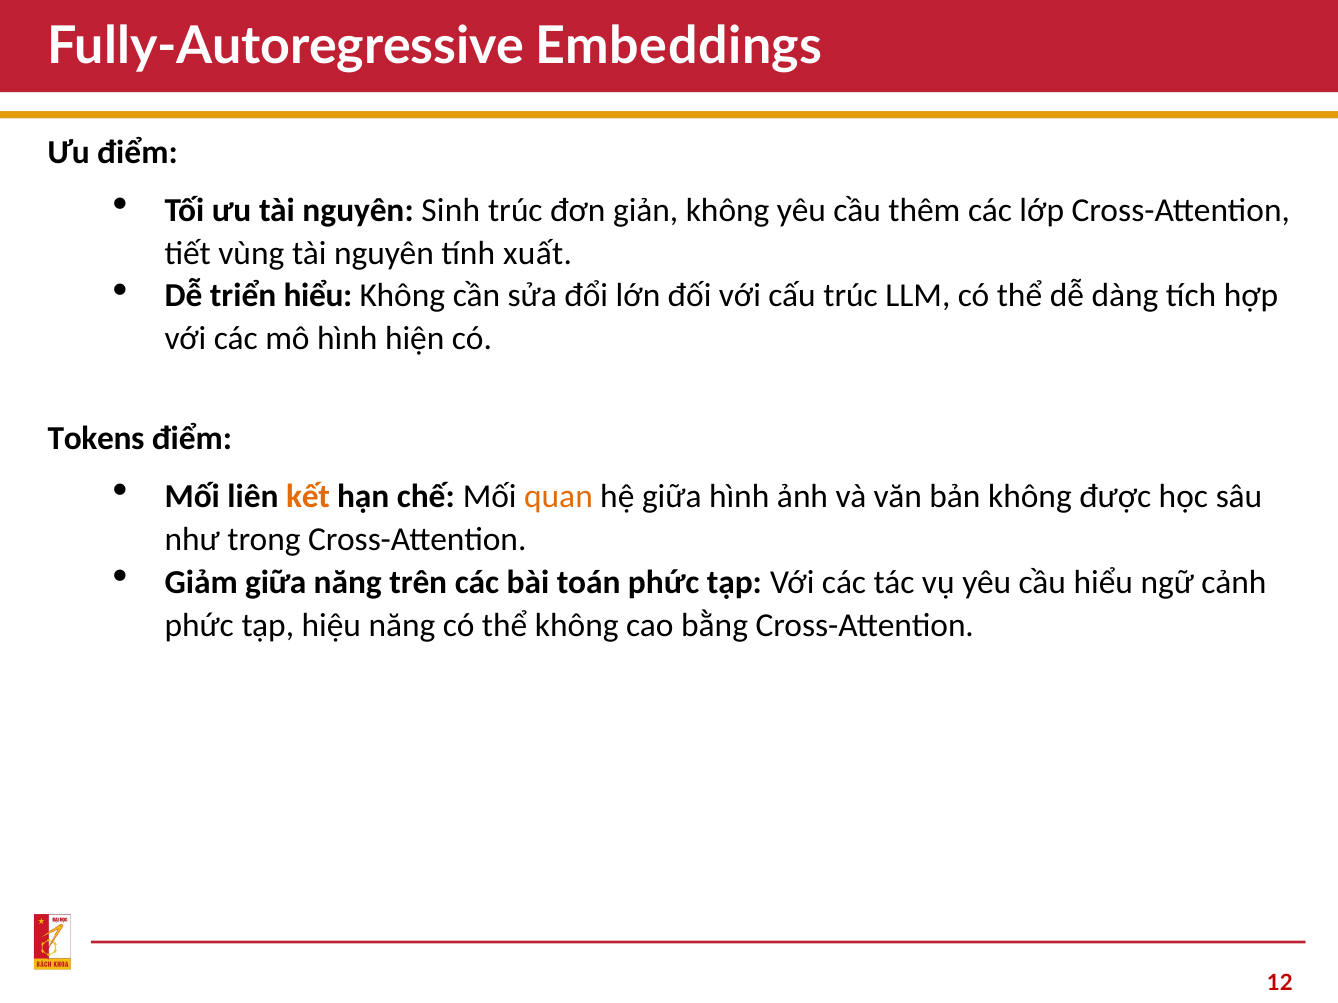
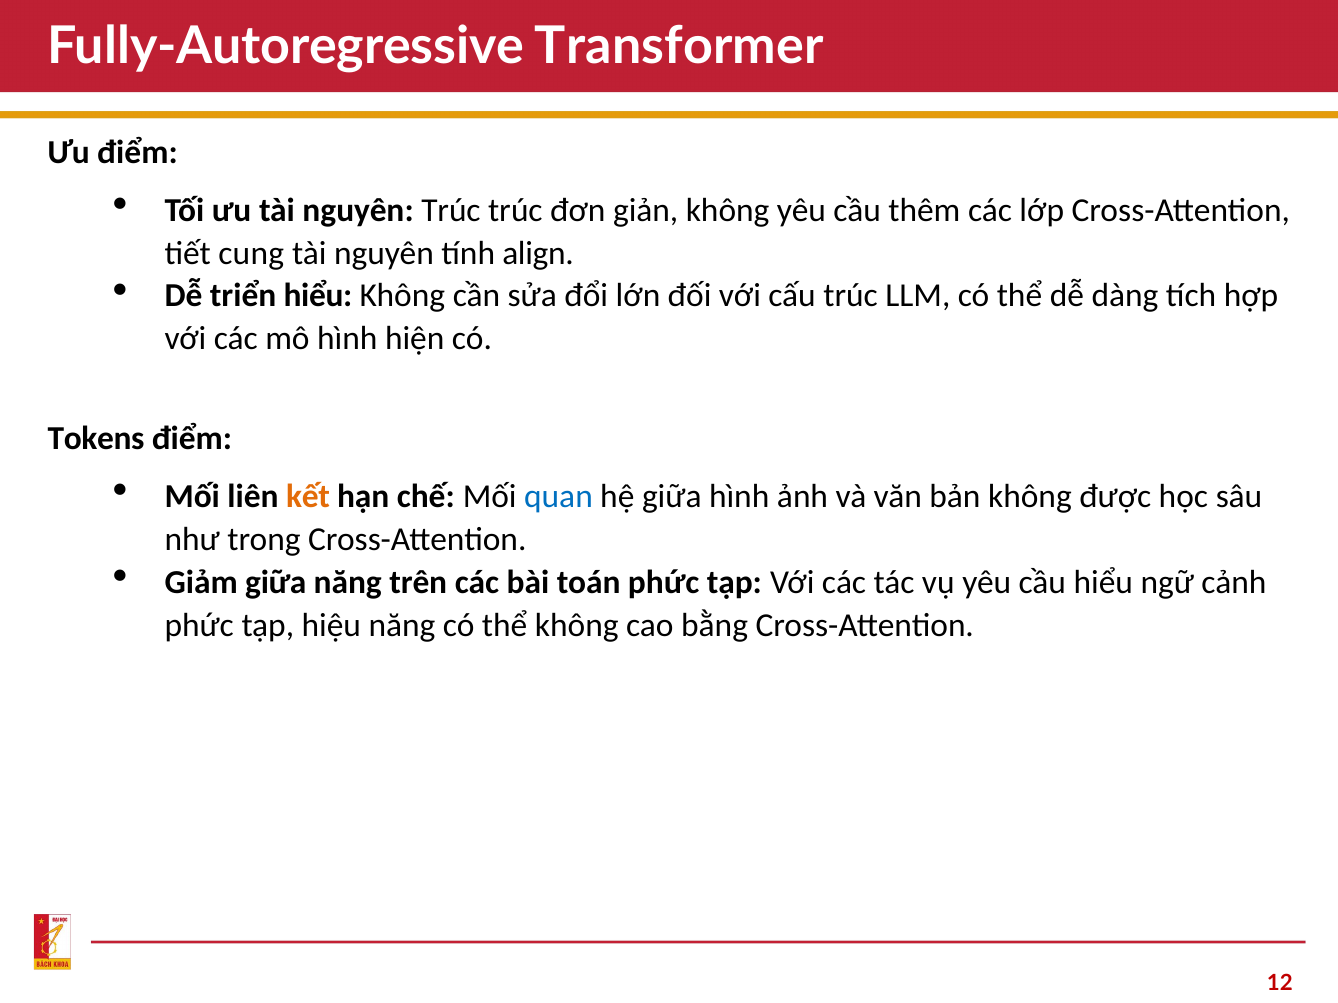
Embeddings: Embeddings -> Transformer
nguyên Sinh: Sinh -> Trúc
vùng: vùng -> cung
xuất: xuất -> align
quan colour: orange -> blue
